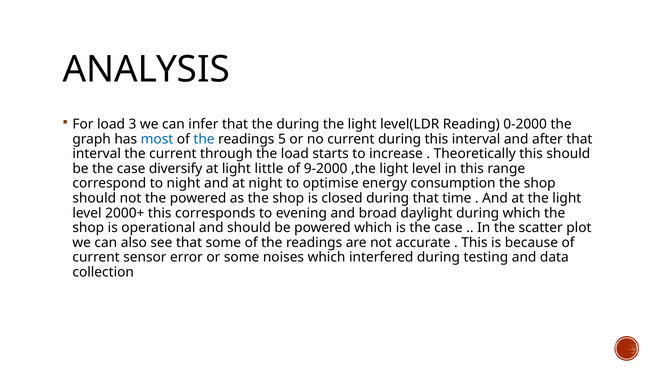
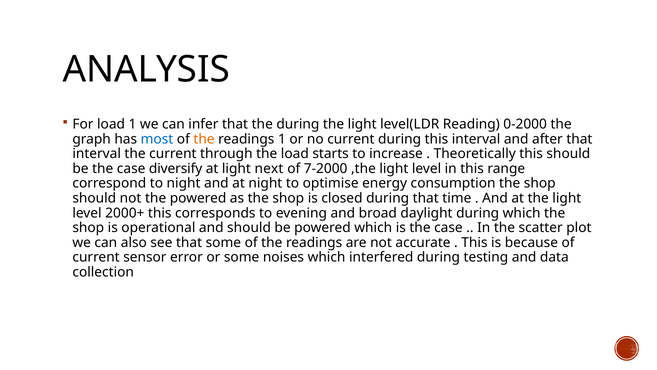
load 3: 3 -> 1
the at (204, 139) colour: blue -> orange
readings 5: 5 -> 1
little: little -> next
9-2000: 9-2000 -> 7-2000
